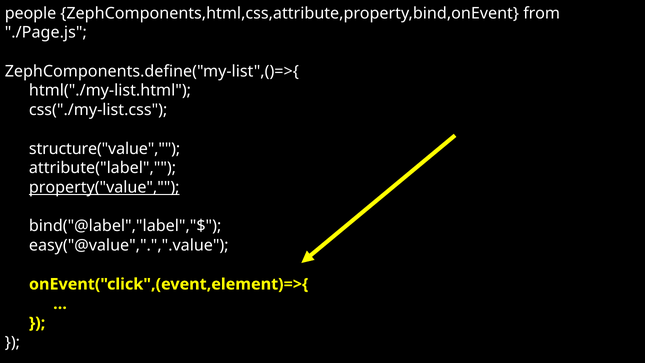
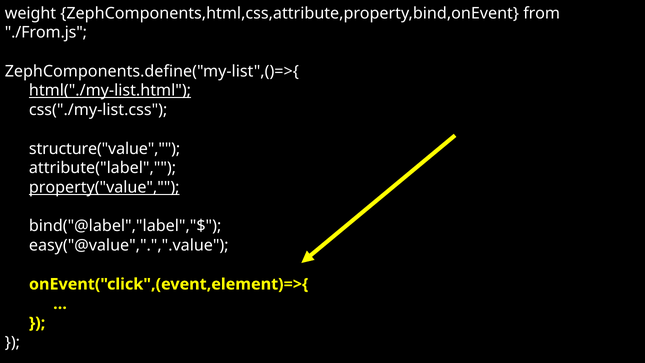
people: people -> weight
./Page.js: ./Page.js -> ./From.js
html("./my-list.html underline: none -> present
